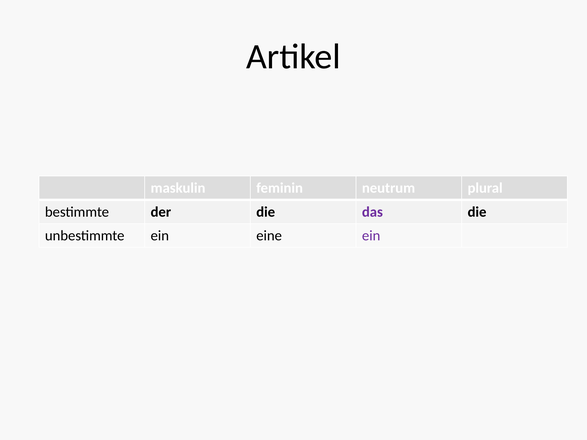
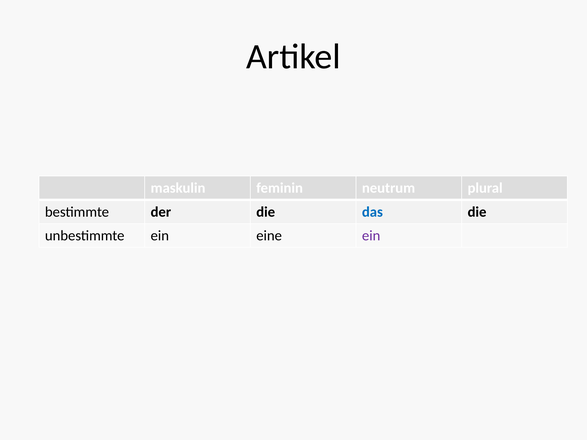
das colour: purple -> blue
